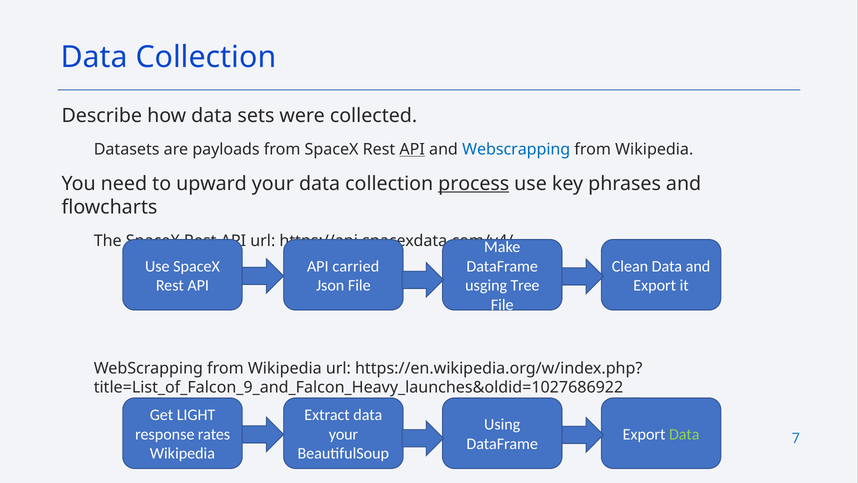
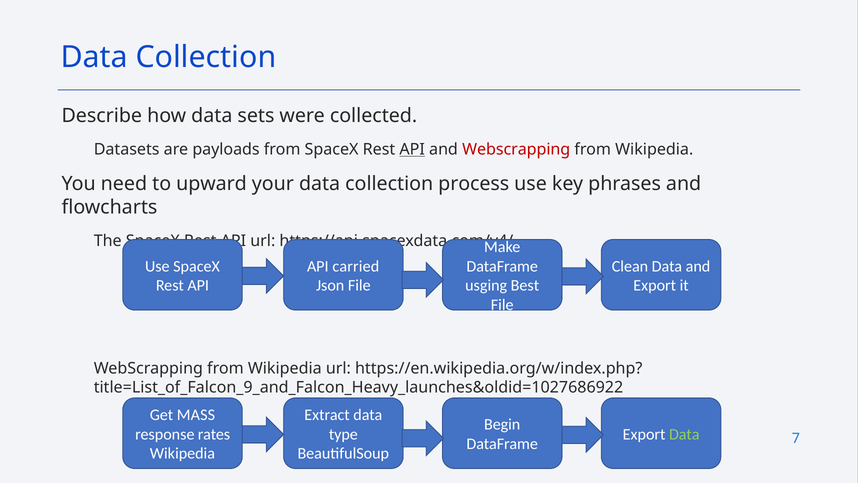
Webscrapping at (516, 149) colour: blue -> red
process underline: present -> none
Tree: Tree -> Best
LIGHT: LIGHT -> MASS
Using: Using -> Begin
your at (343, 434): your -> type
